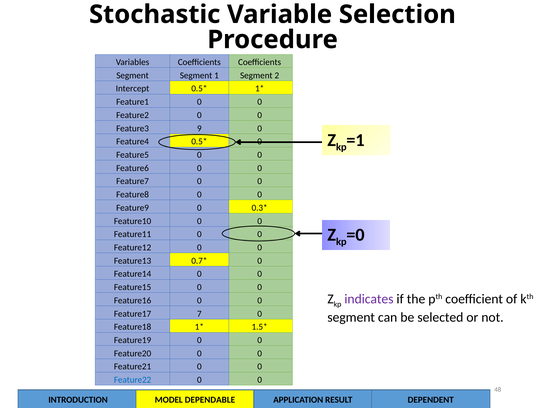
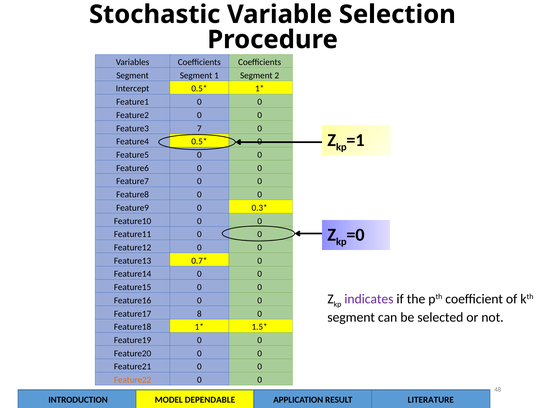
9: 9 -> 7
7: 7 -> 8
Feature22 colour: blue -> orange
DEPENDENT: DEPENDENT -> LITERATURE
